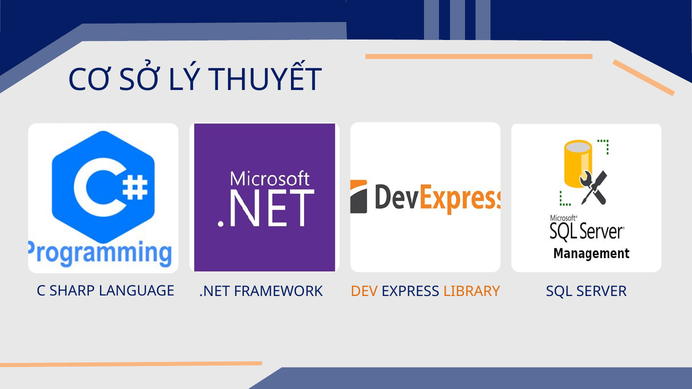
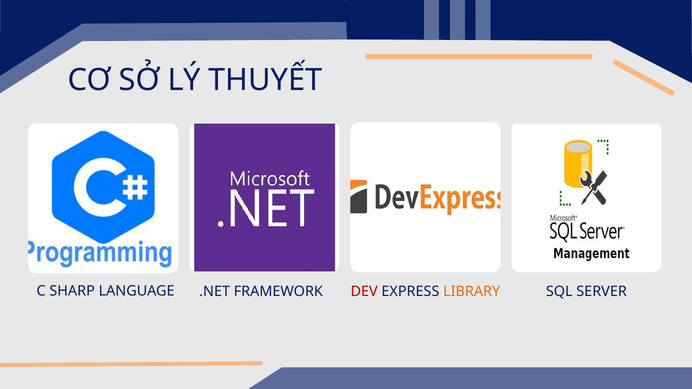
DEV colour: orange -> red
